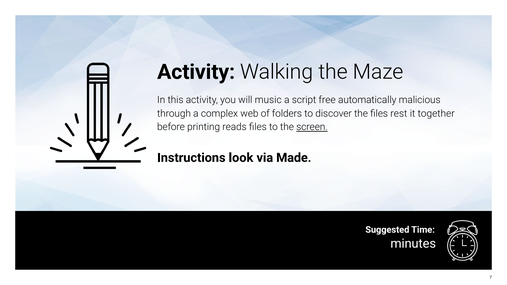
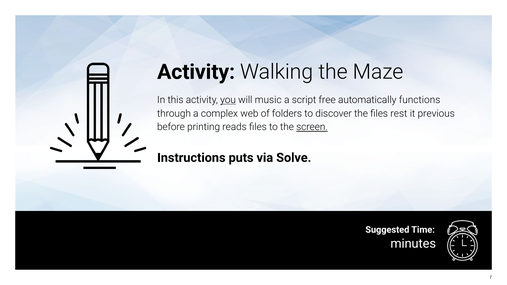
you underline: none -> present
malicious: malicious -> functions
together: together -> previous
look: look -> puts
Made: Made -> Solve
